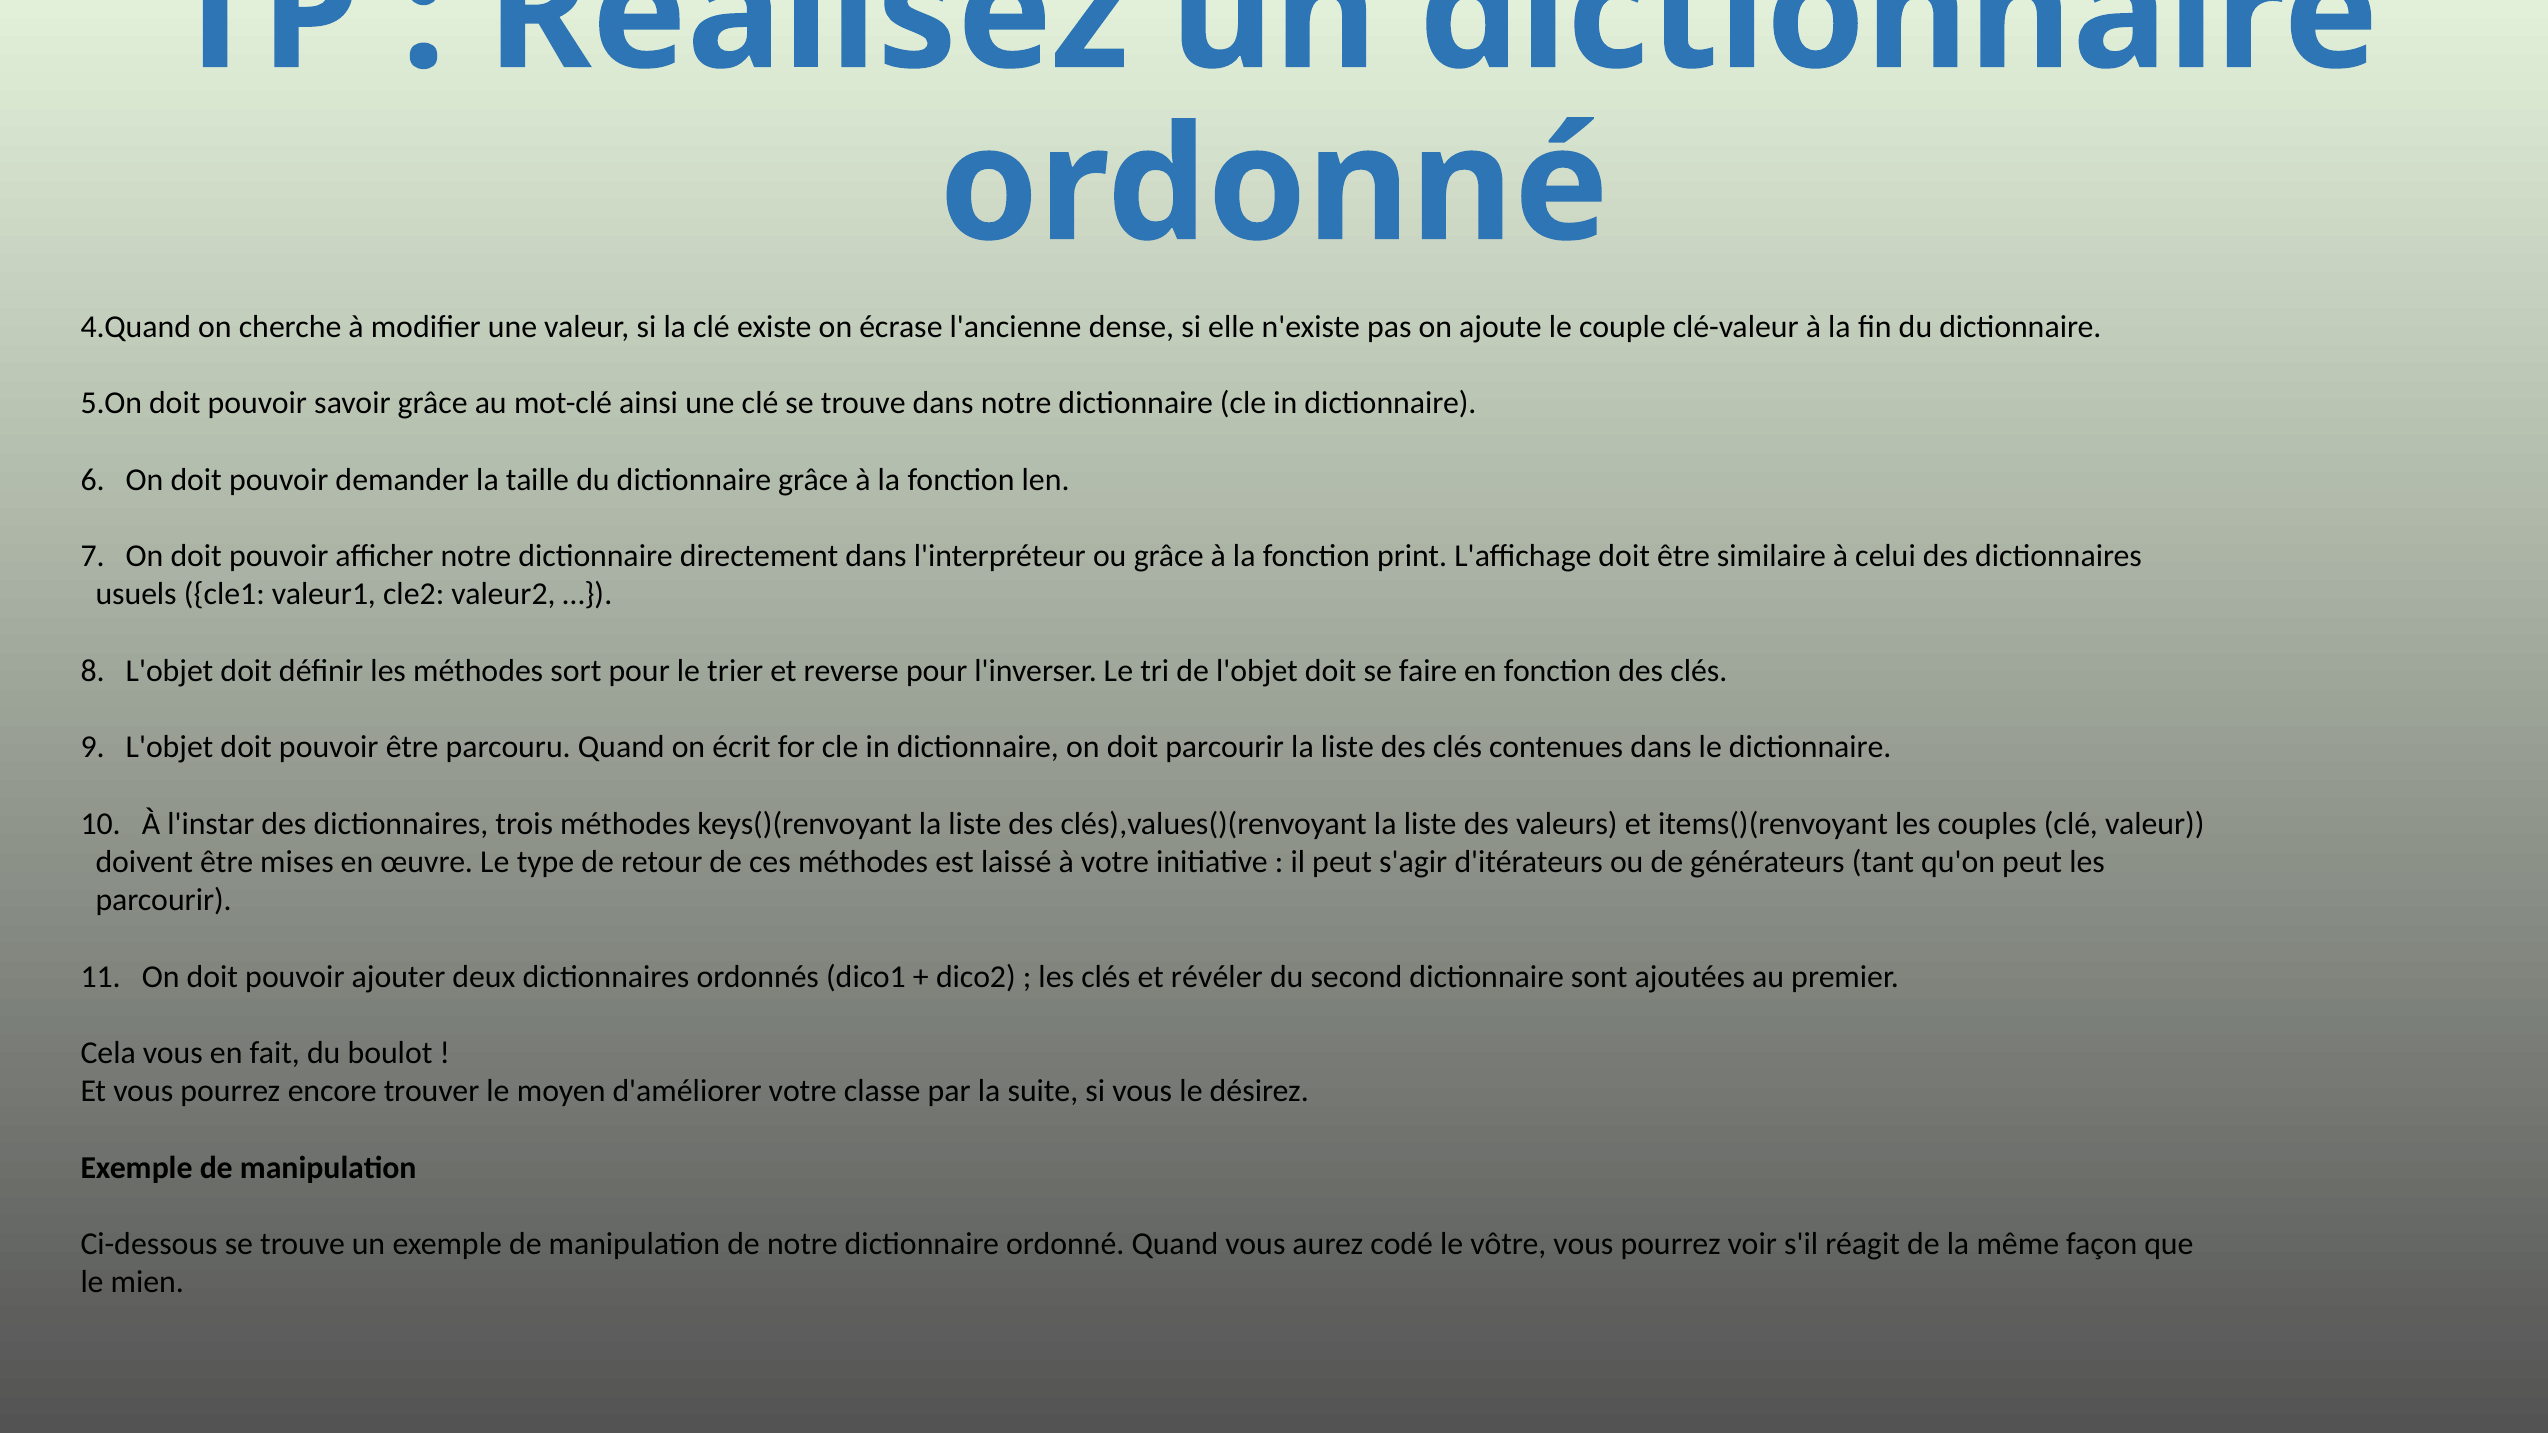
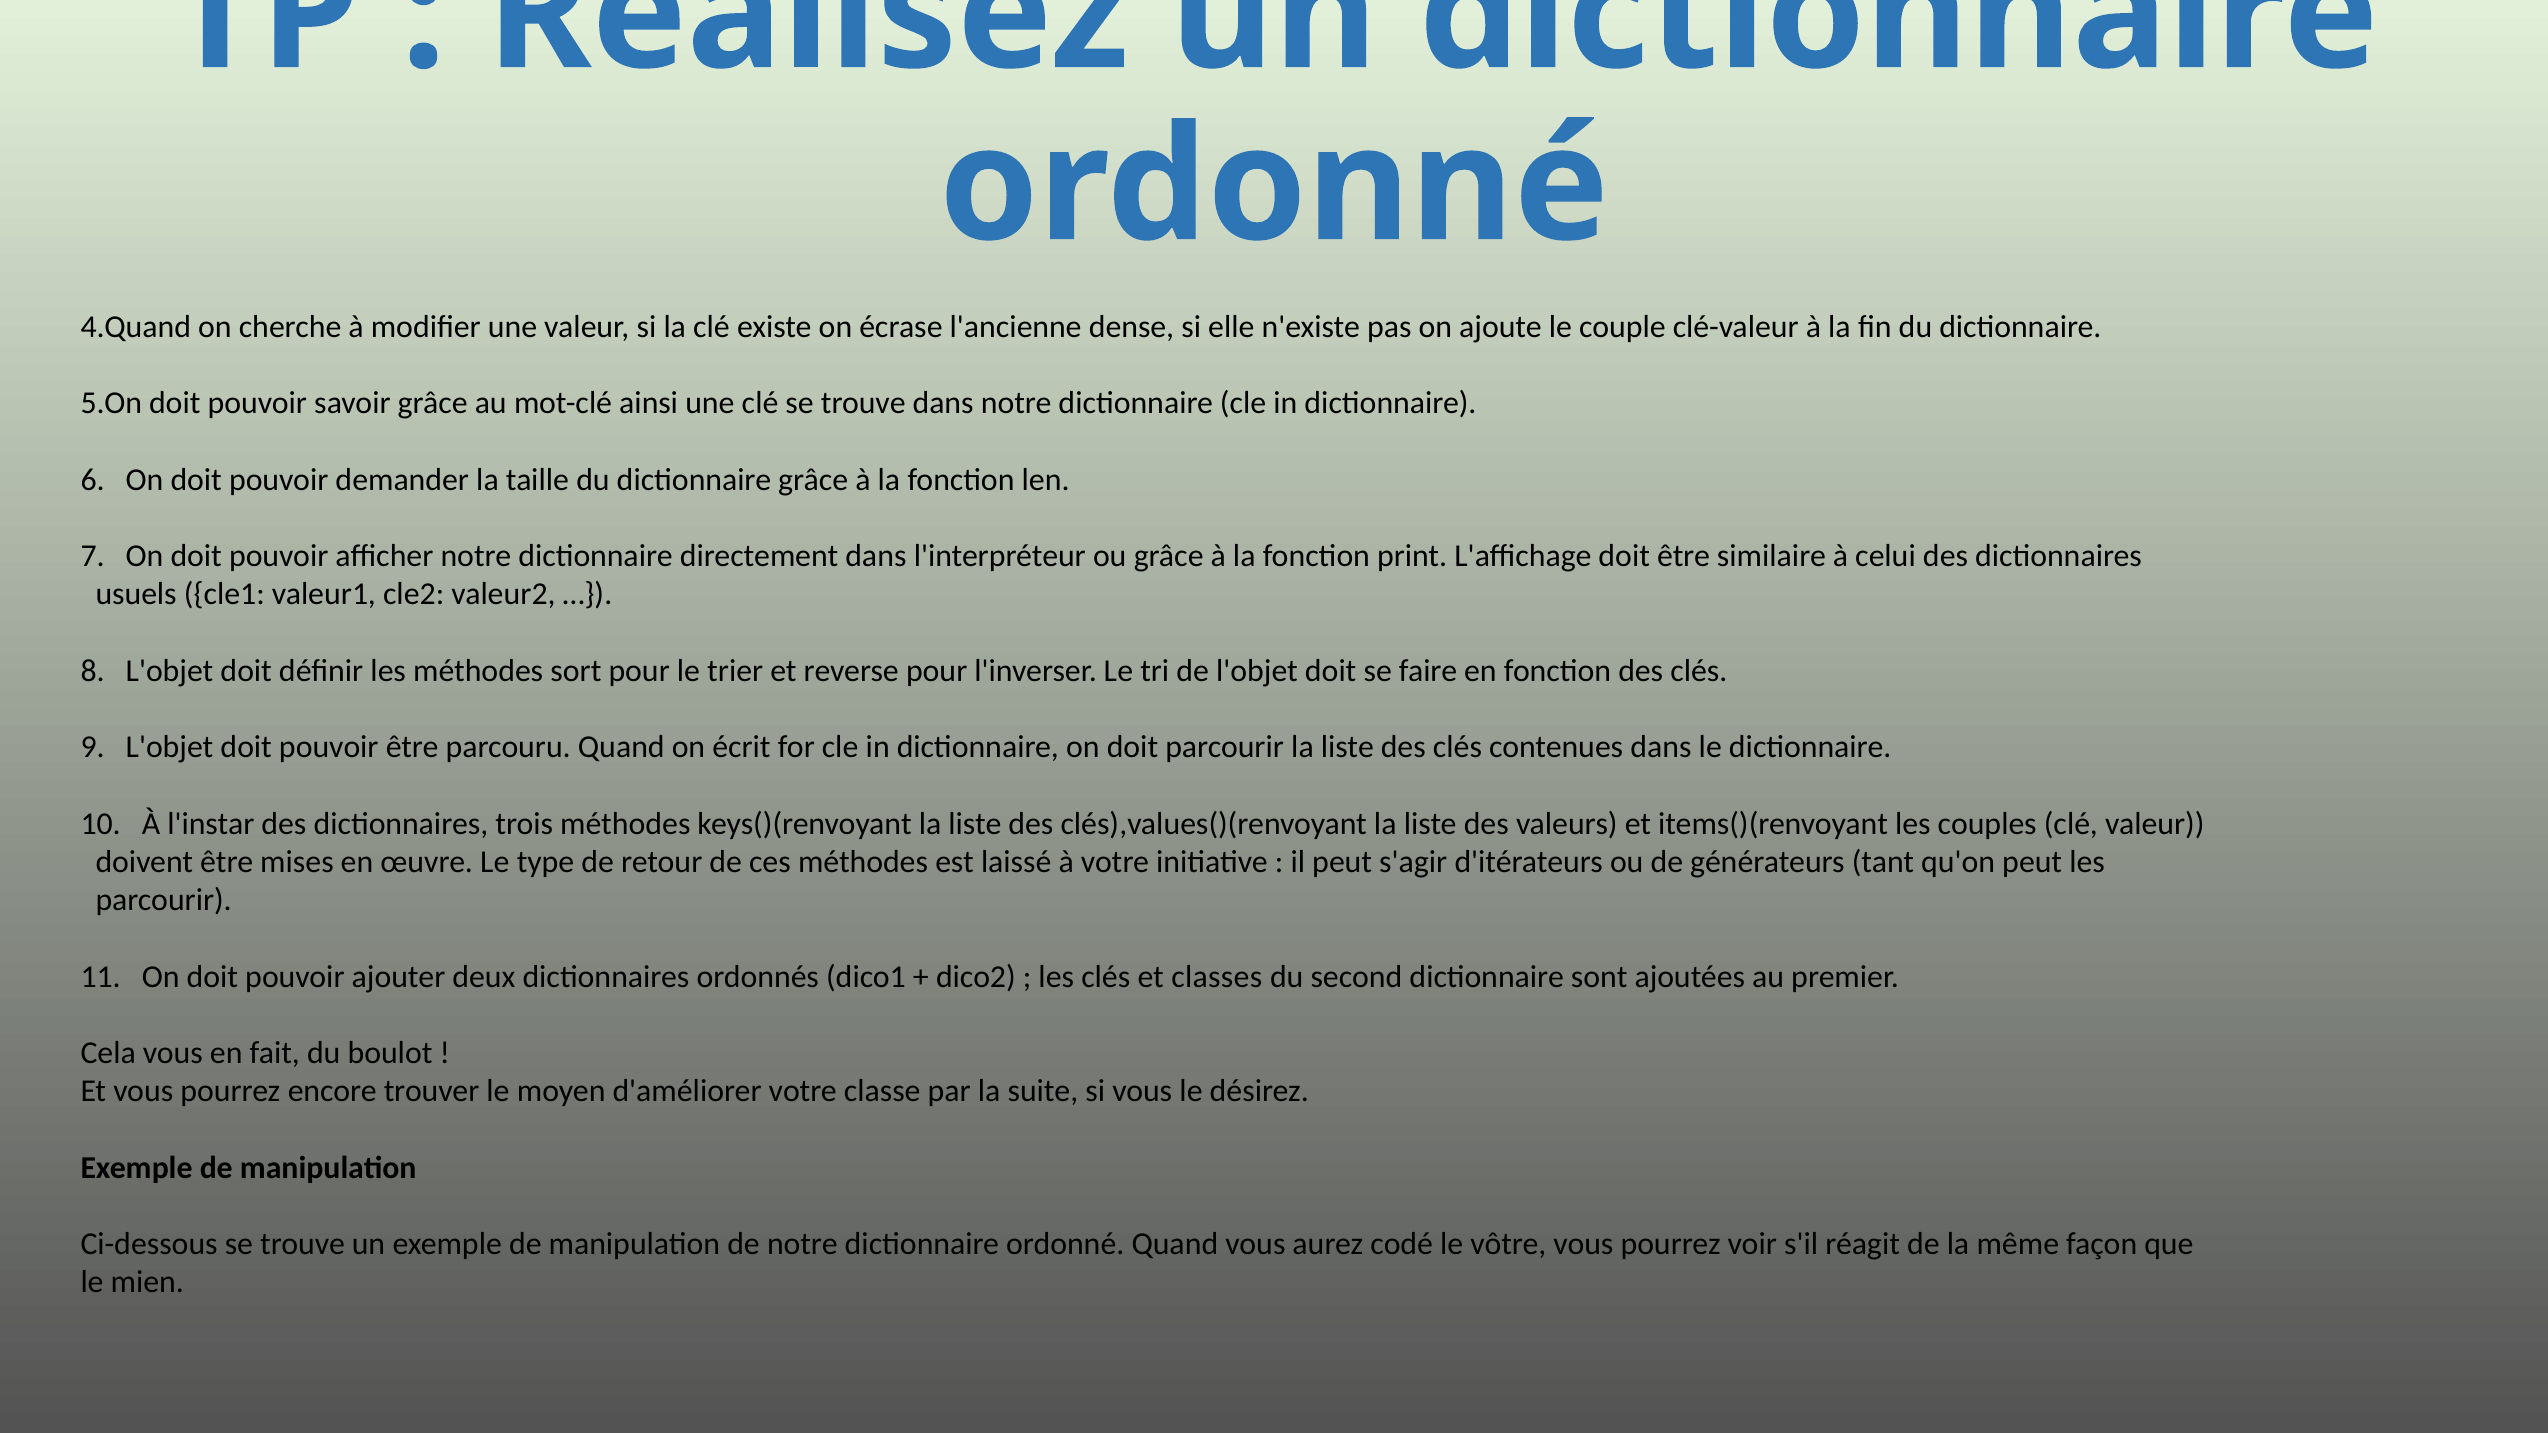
révéler: révéler -> classes
